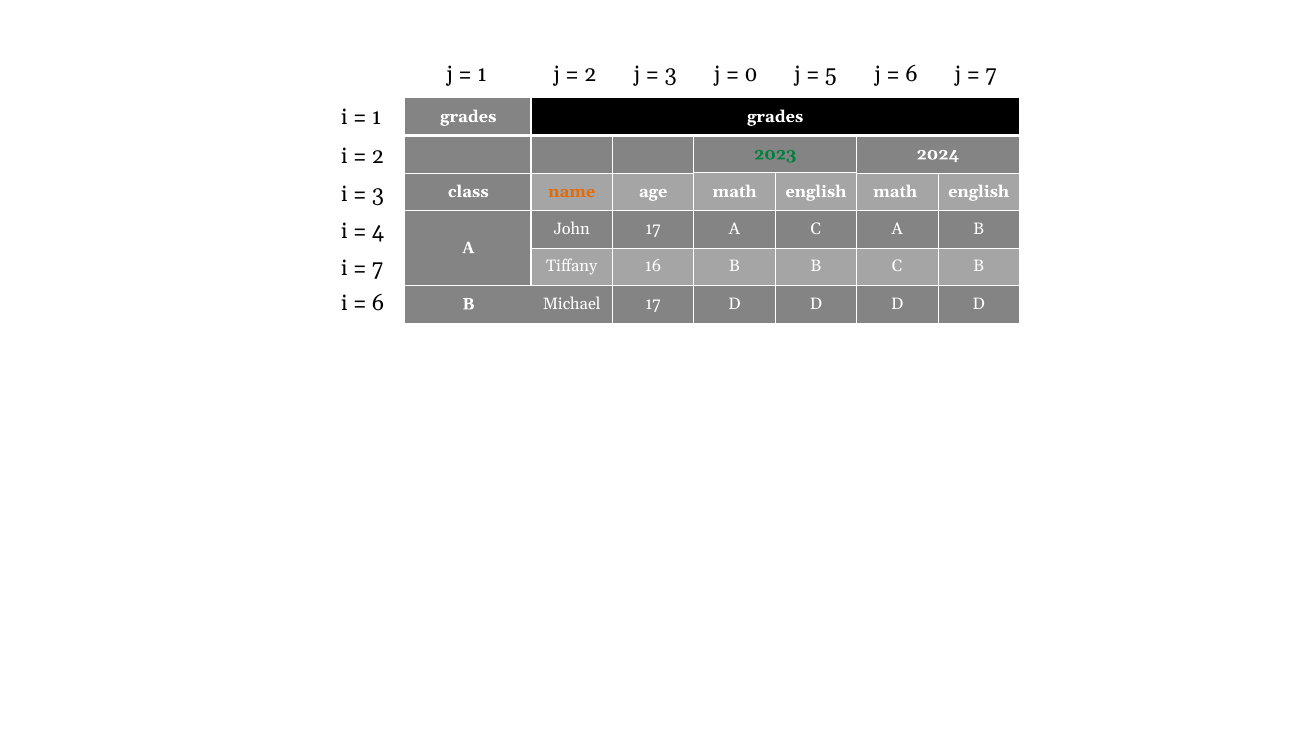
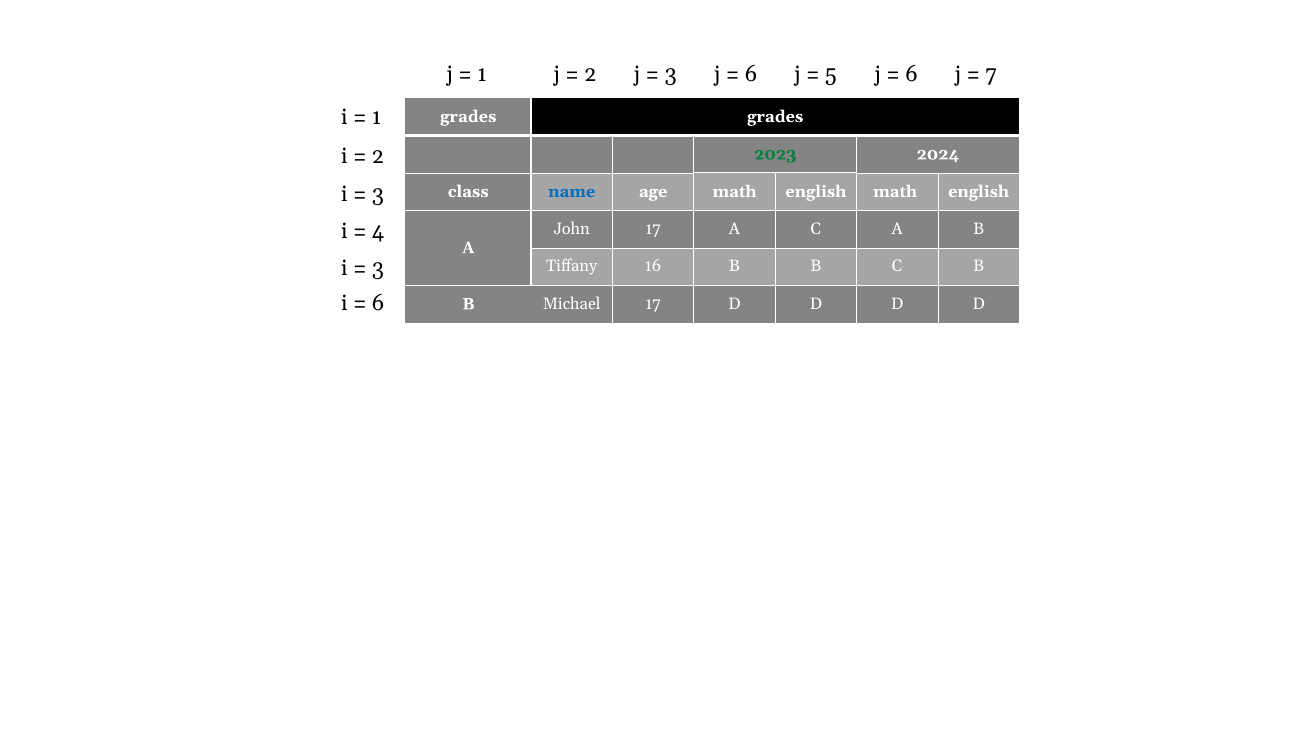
0 at (751, 75): 0 -> 6
name colour: orange -> blue
7 at (378, 269): 7 -> 3
